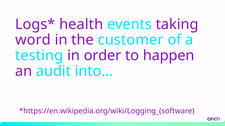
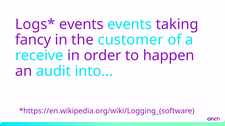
health at (81, 24): health -> events
word: word -> fancy
testing: testing -> receive
